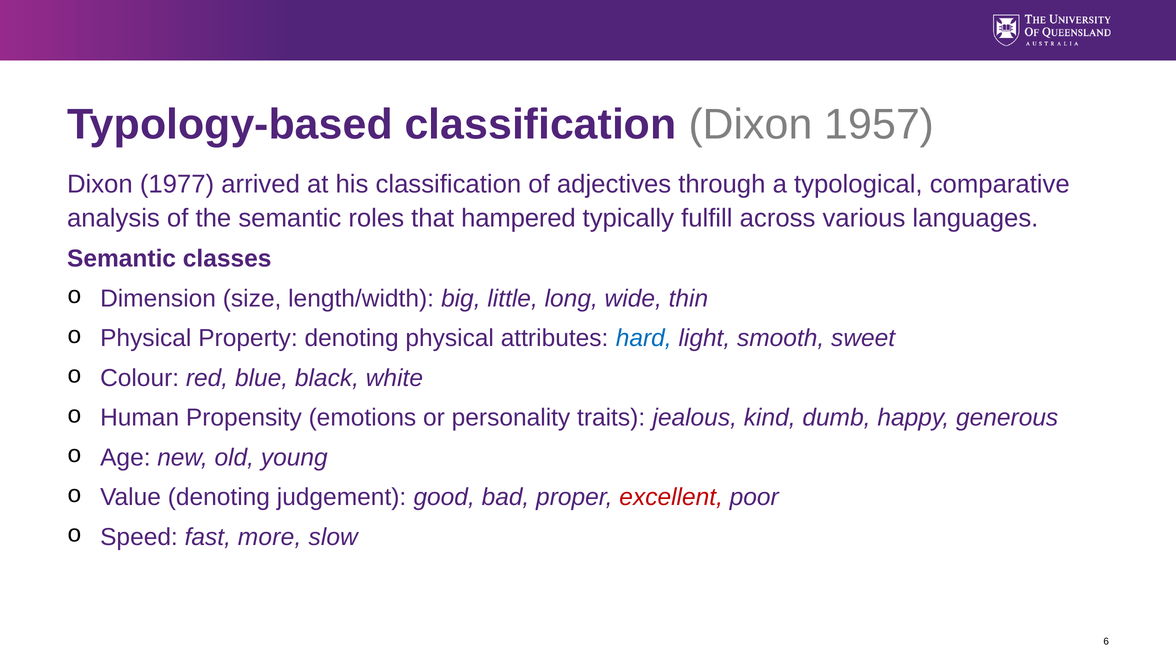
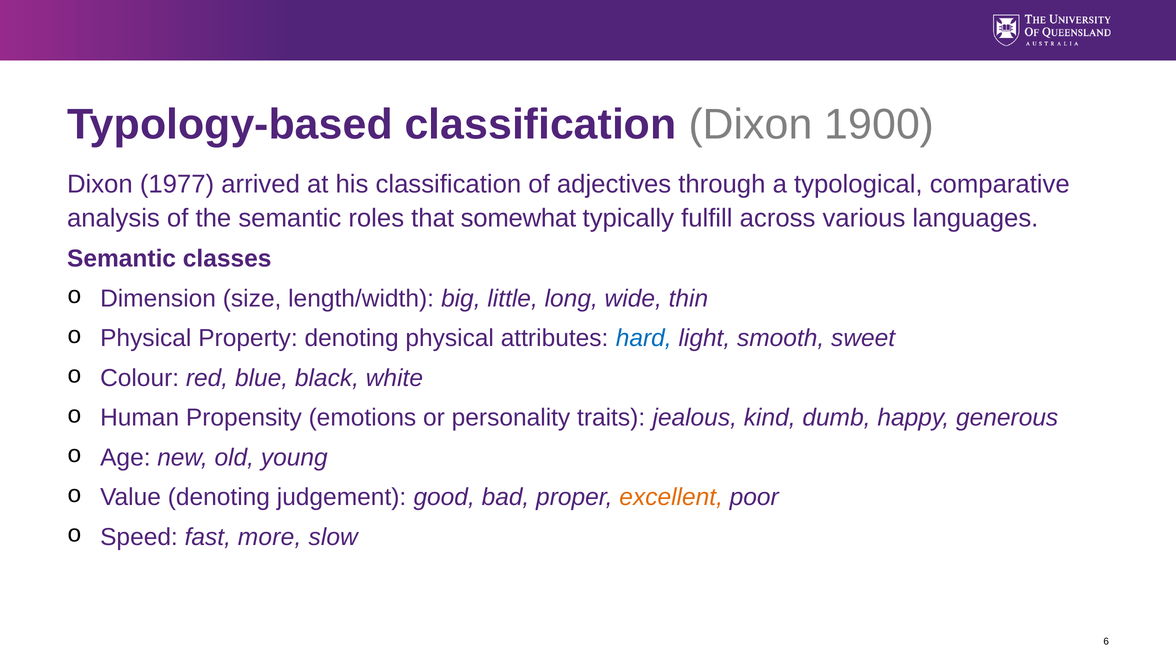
1957: 1957 -> 1900
hampered: hampered -> somewhat
excellent colour: red -> orange
